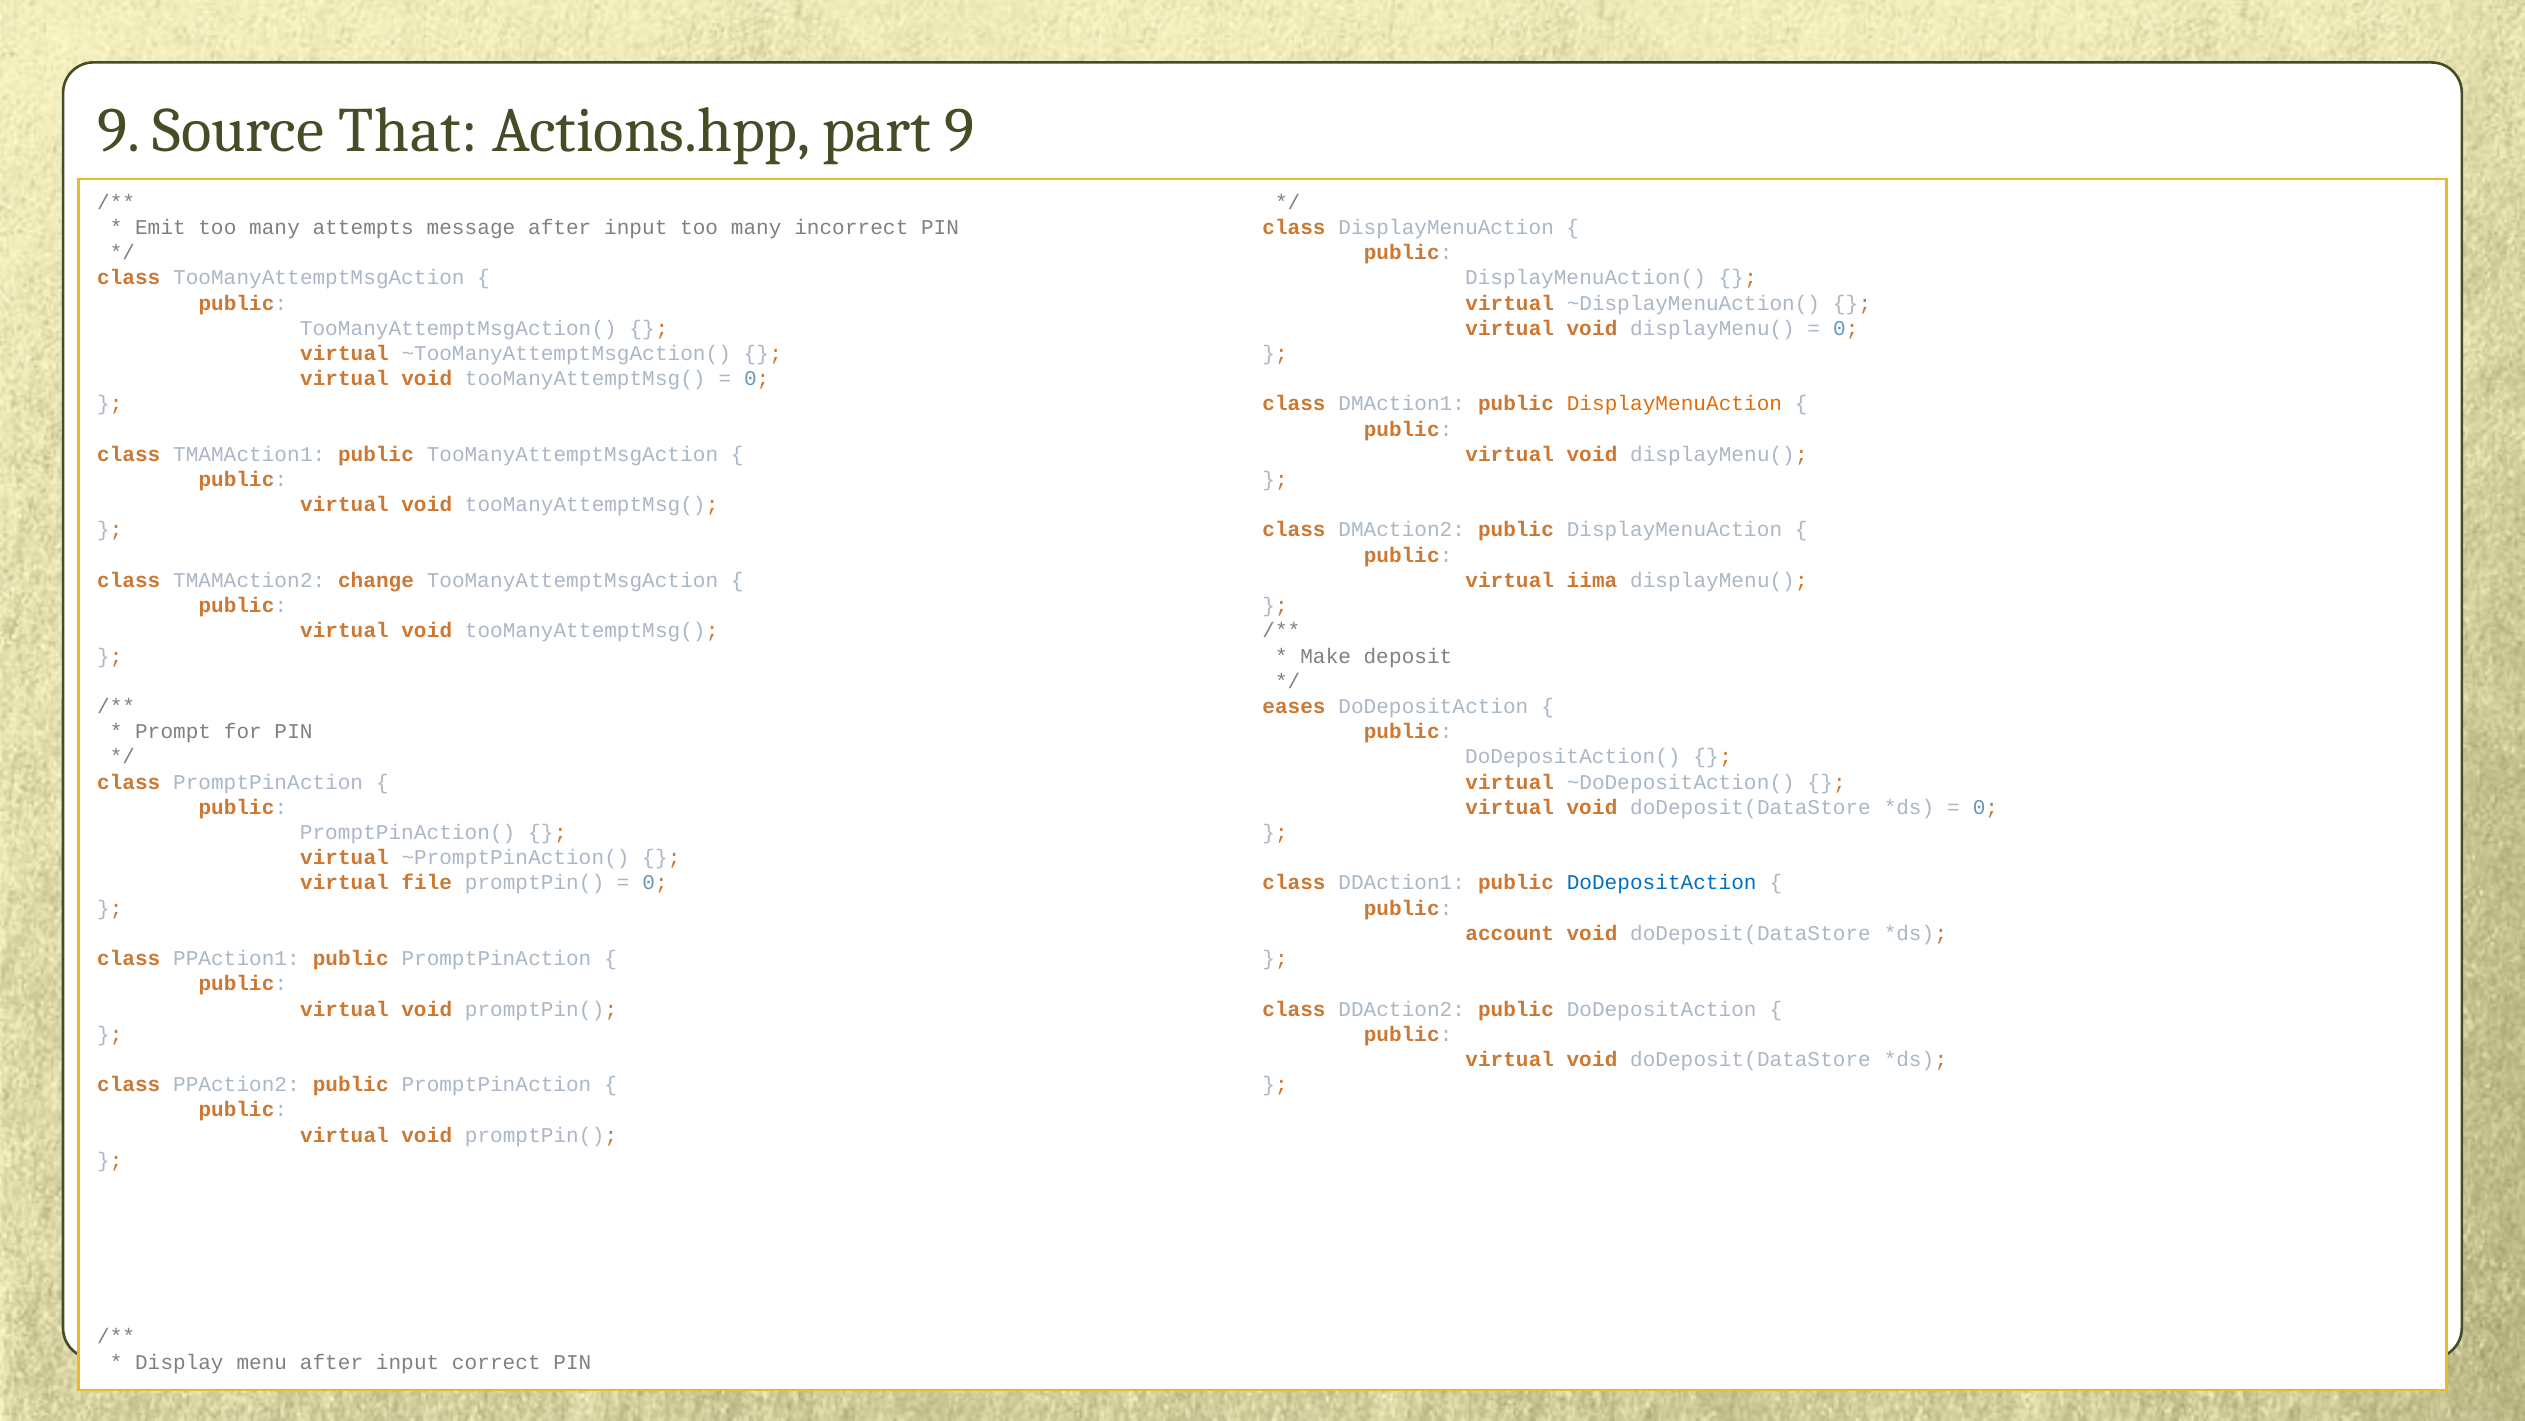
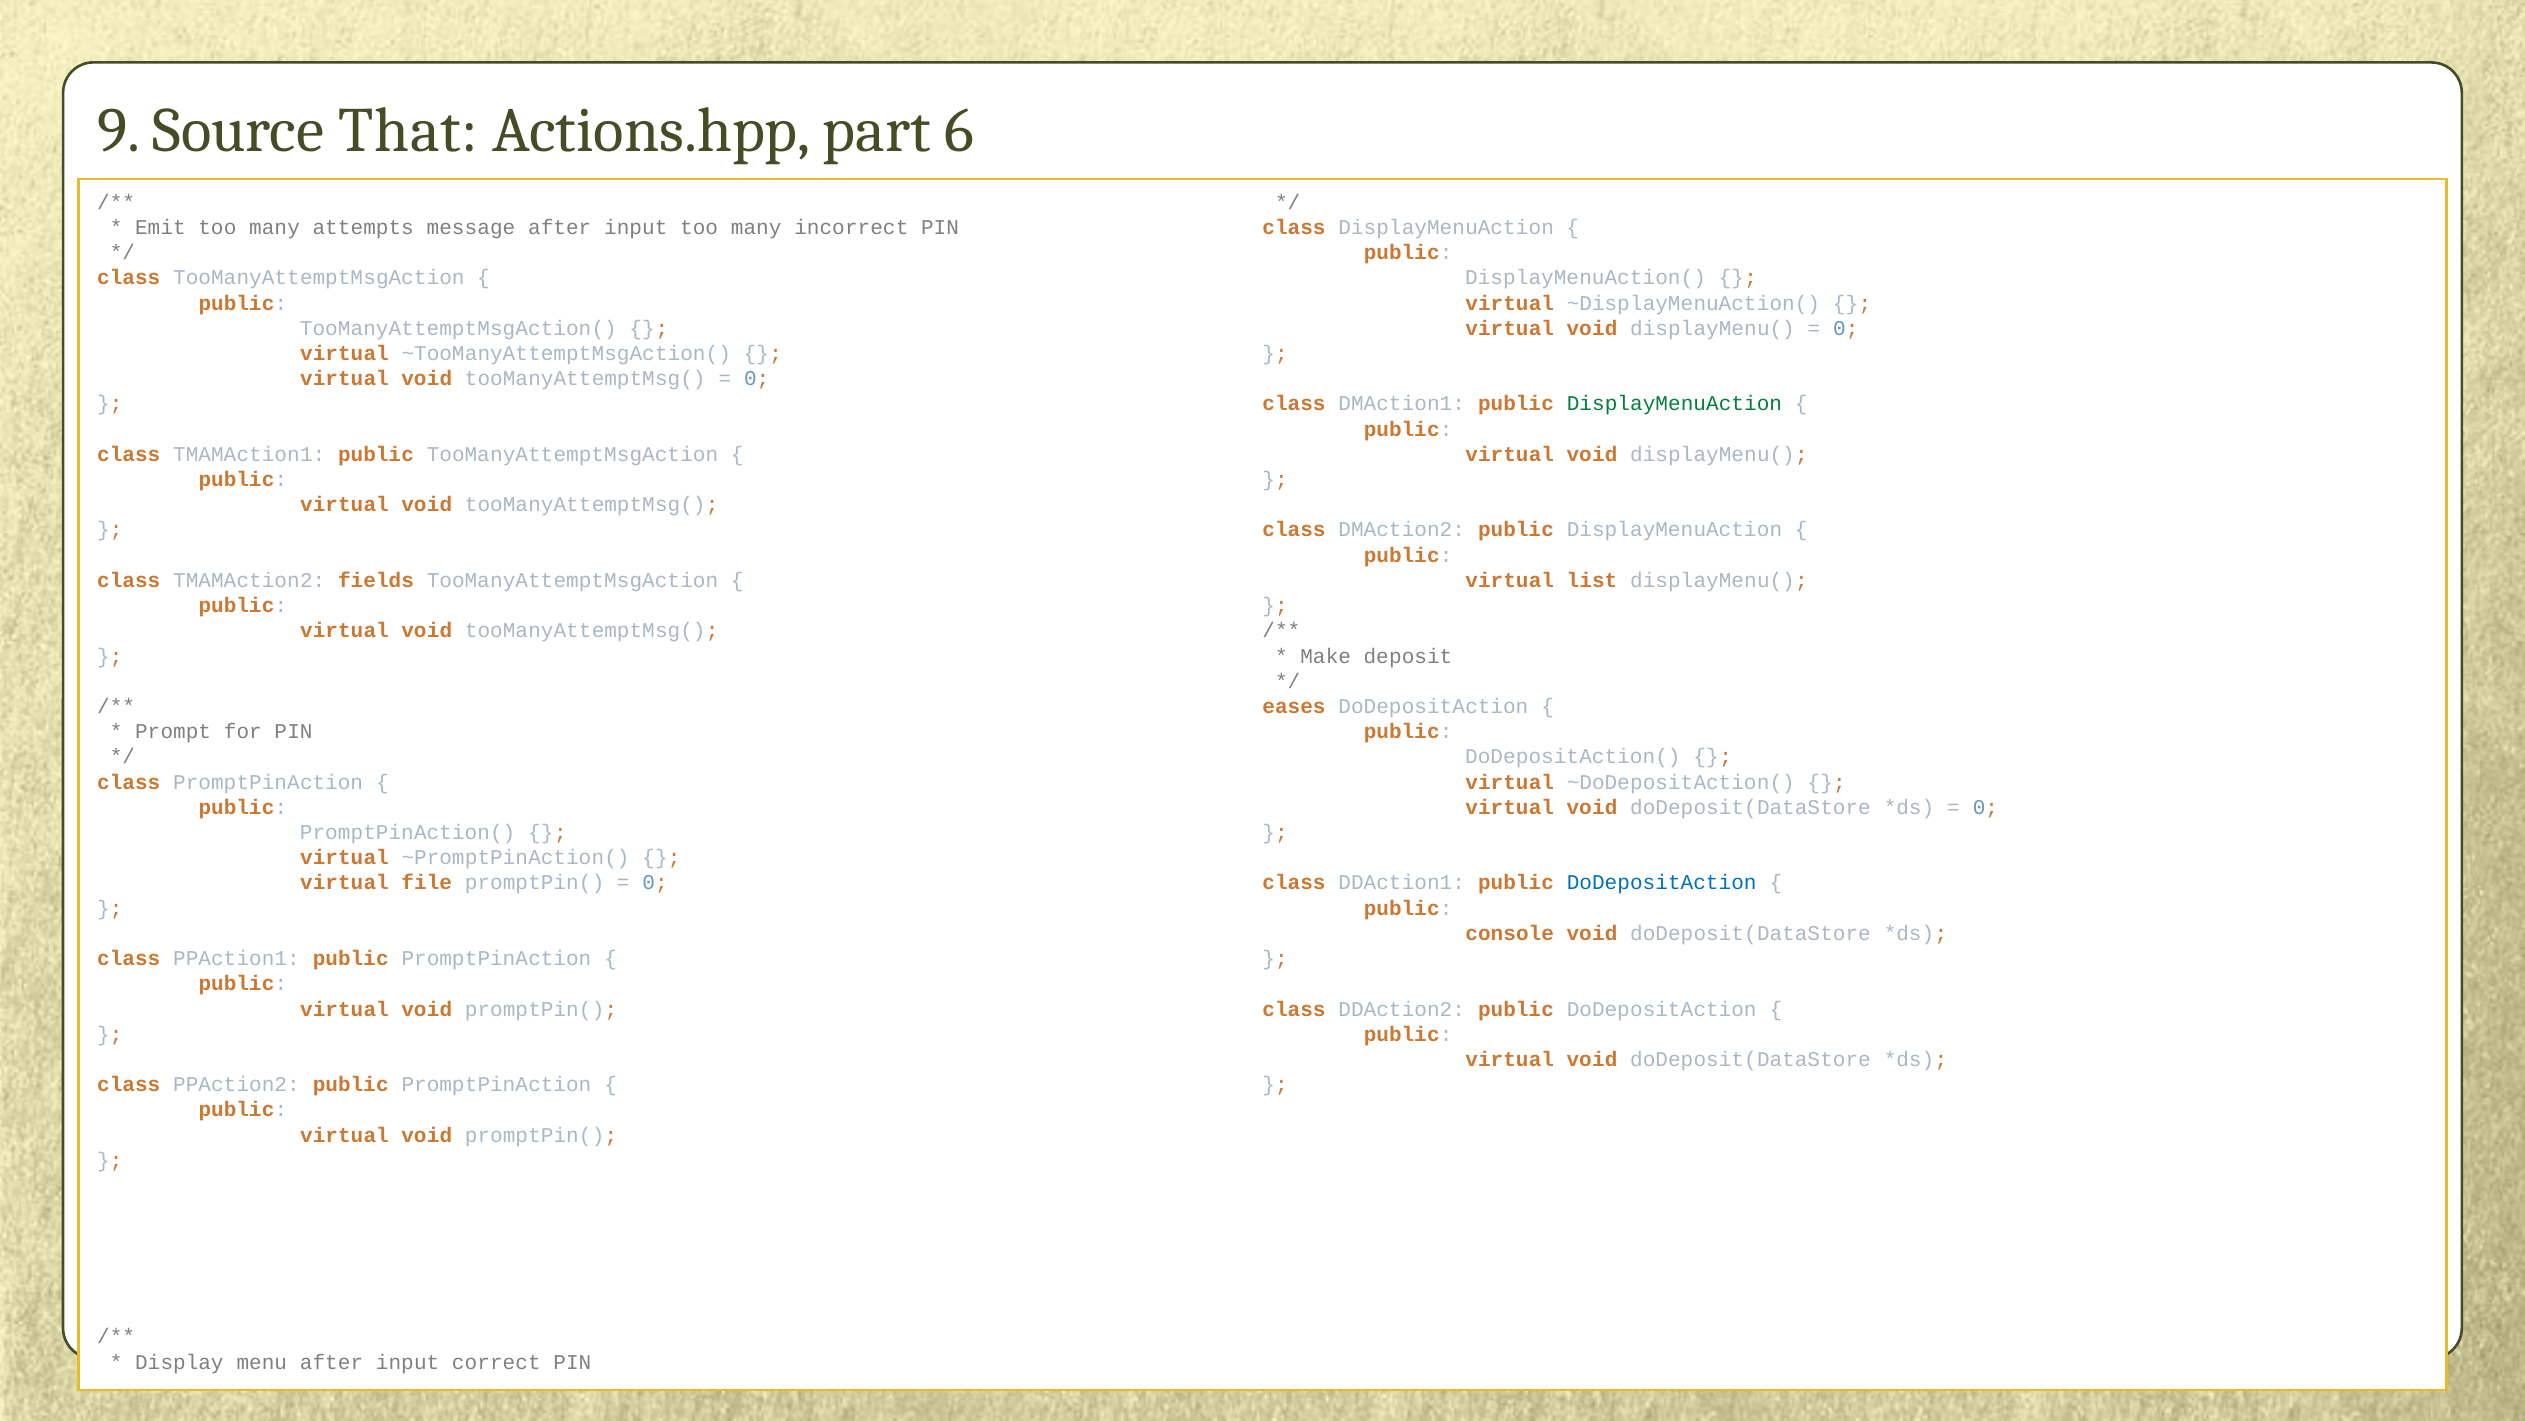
part 9: 9 -> 6
DisplayMenuAction at (1674, 404) colour: orange -> green
change: change -> fields
iima: iima -> list
account: account -> console
